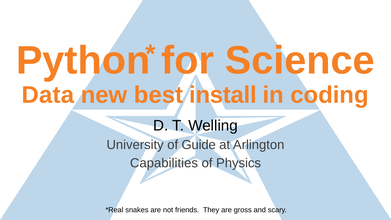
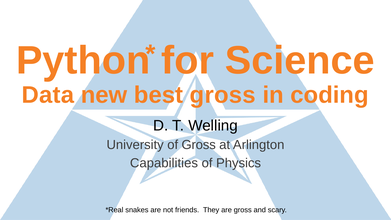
best install: install -> gross
of Guide: Guide -> Gross
